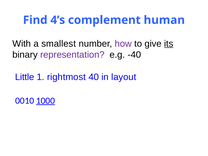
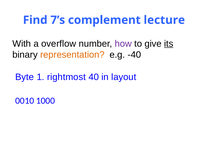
4’s: 4’s -> 7’s
human: human -> lecture
smallest: smallest -> overflow
representation colour: purple -> orange
Little: Little -> Byte
1000 underline: present -> none
